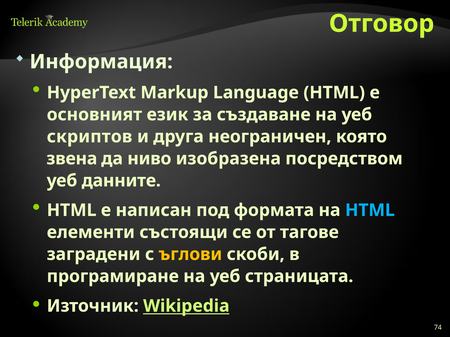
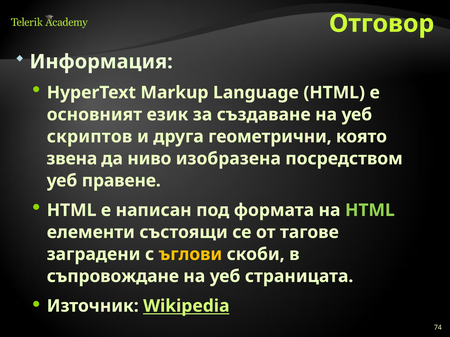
неограничен: неограничен -> геометрични
данните: данните -> правене
HTML at (370, 210) colour: light blue -> light green
програмиране: програмиране -> съпровождане
